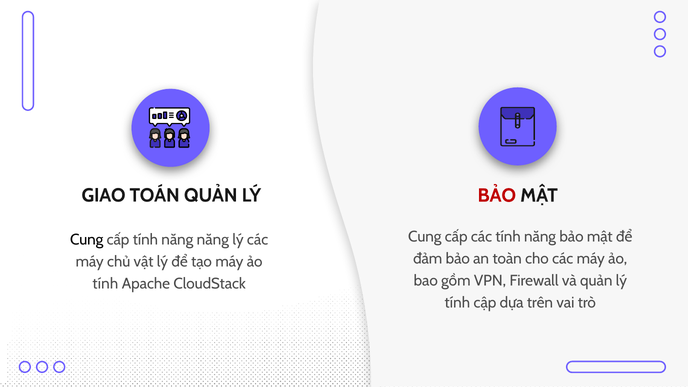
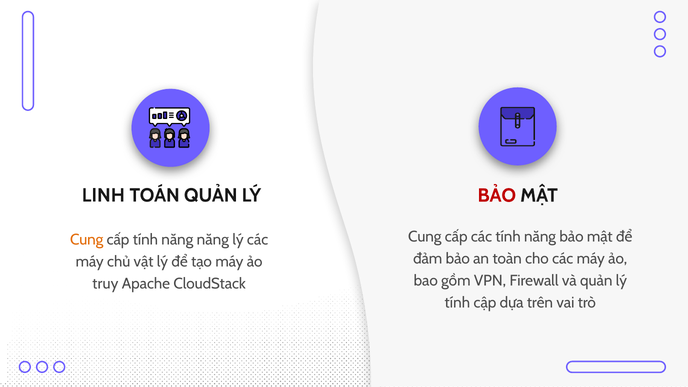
GIAO: GIAO -> LINH
Cung at (87, 240) colour: black -> orange
tính at (105, 284): tính -> truy
